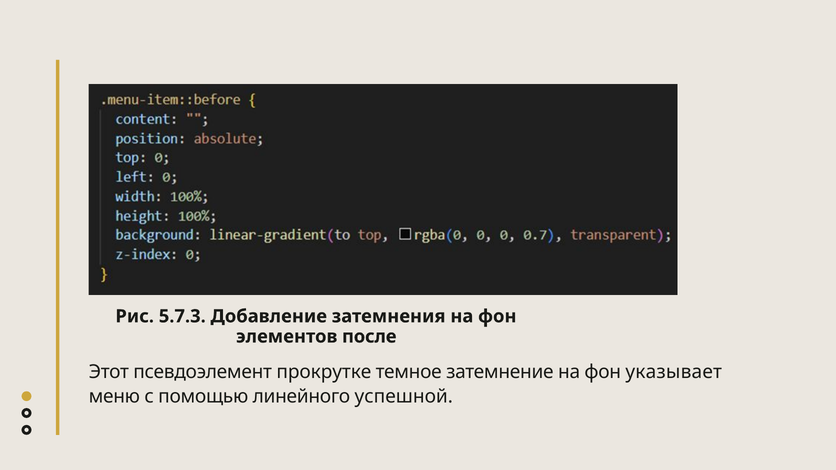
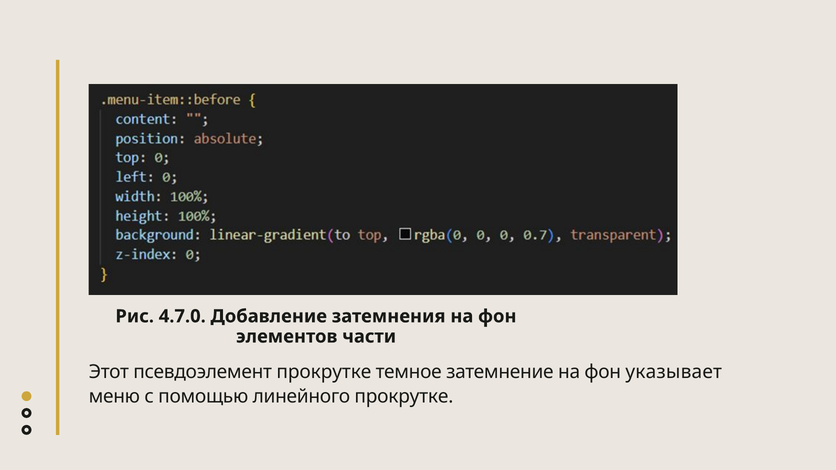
5.7.3: 5.7.3 -> 4.7.0
после: после -> части
линейного успешной: успешной -> прокрутке
